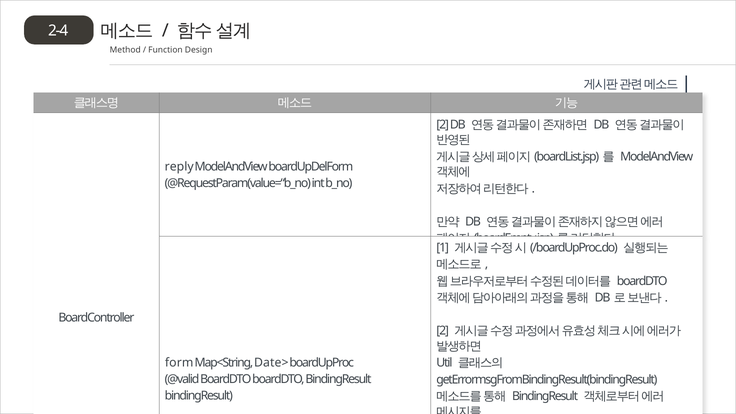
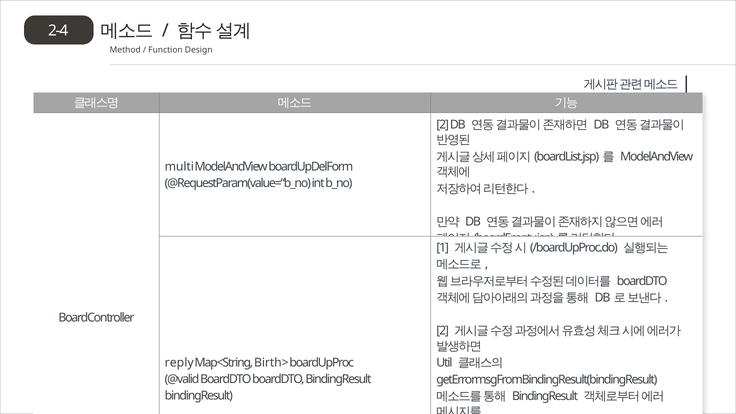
reply: reply -> multi
form: form -> reply
Date>: Date> -> Birth>
